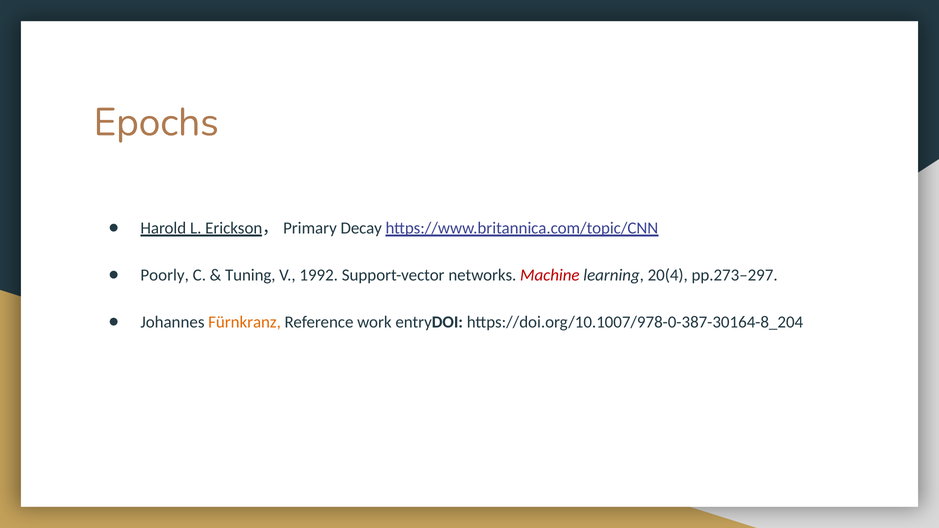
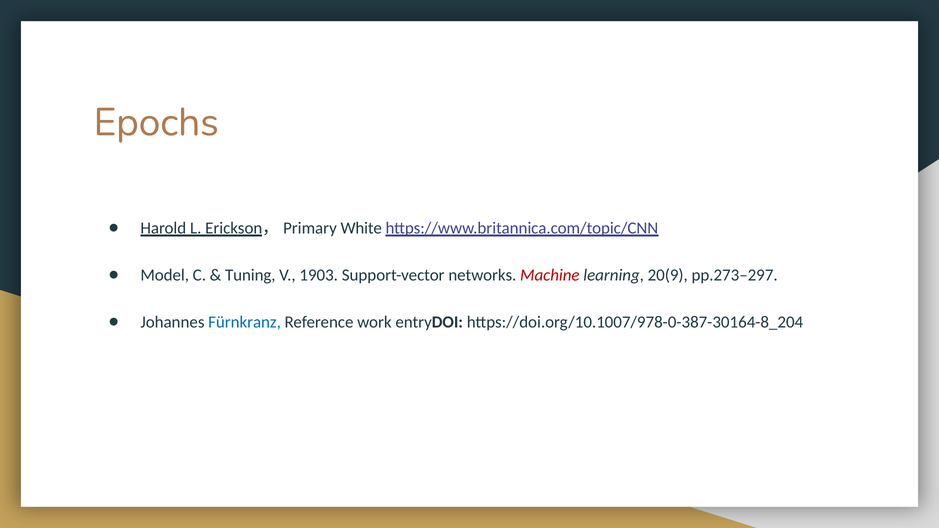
Decay: Decay -> White
Poorly: Poorly -> Model
1992: 1992 -> 1903
20(4: 20(4 -> 20(9
Fürnkranz colour: orange -> blue
